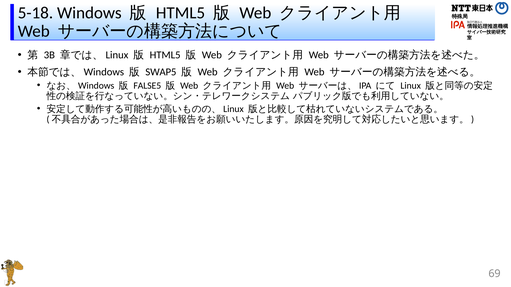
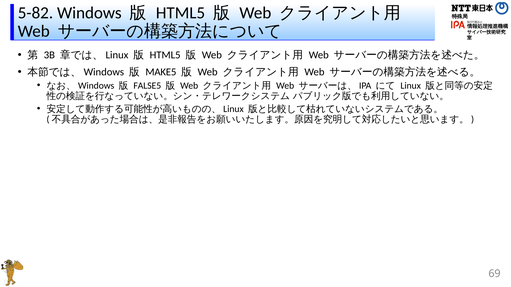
5-18: 5-18 -> 5-82
SWAP5: SWAP5 -> MAKE5
